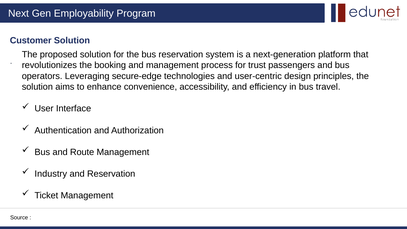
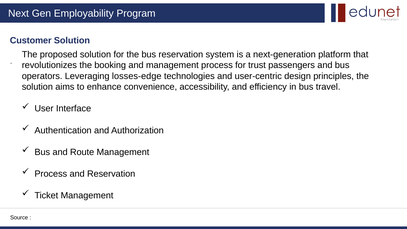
secure-edge: secure-edge -> losses-edge
Industry at (51, 174): Industry -> Process
